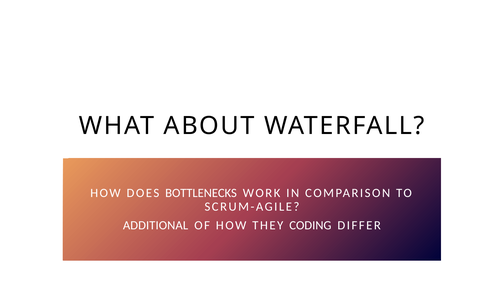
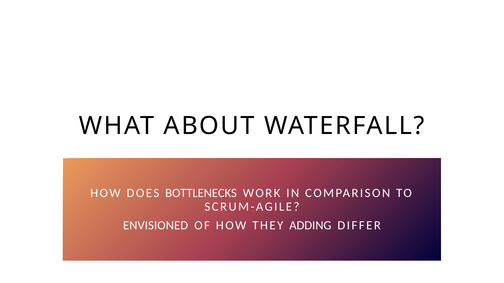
ADDITIONAL: ADDITIONAL -> ENVISIONED
CODING: CODING -> ADDING
